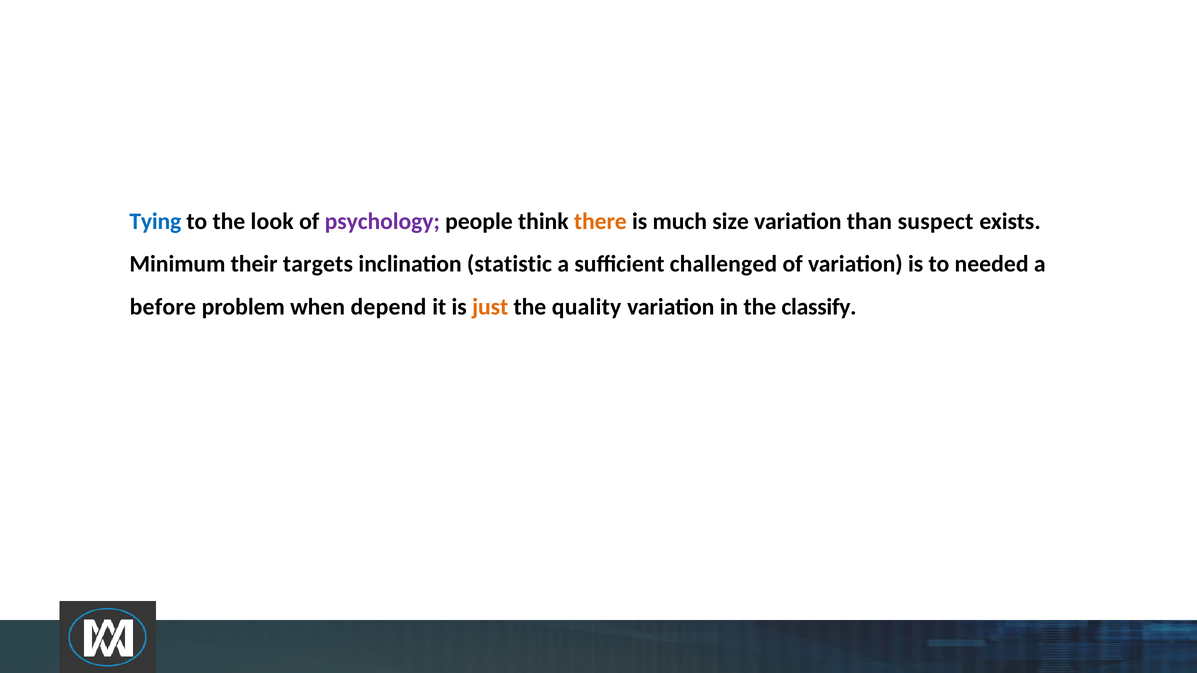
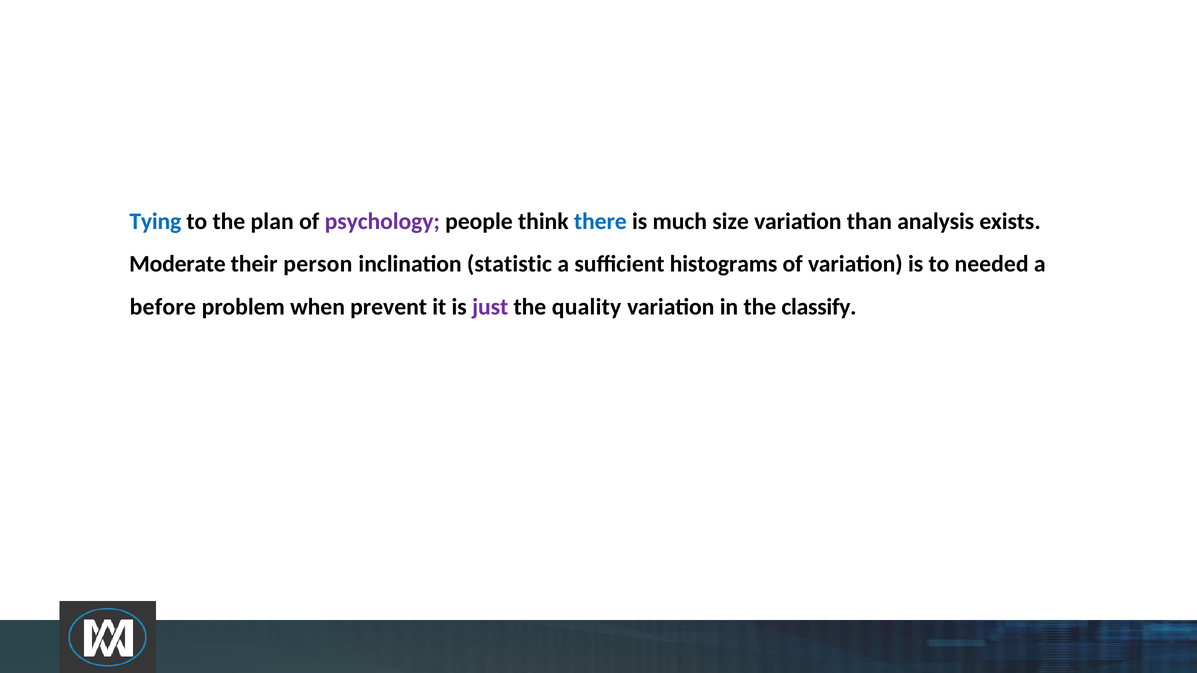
look: look -> plan
there colour: orange -> blue
suspect: suspect -> analysis
Minimum: Minimum -> Moderate
targets: targets -> person
challenged: challenged -> histograms
depend: depend -> prevent
just colour: orange -> purple
